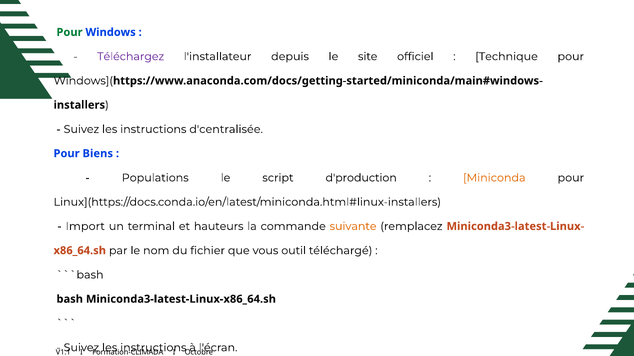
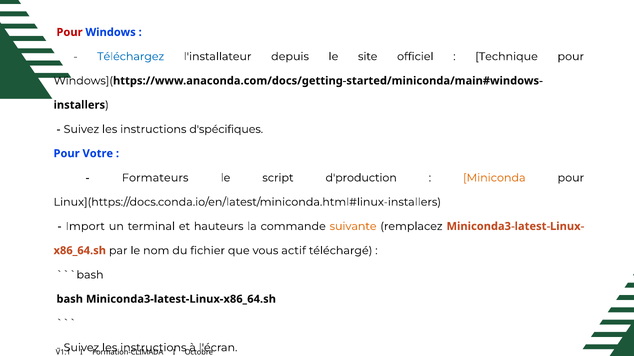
Pour at (70, 32) colour: green -> red
Téléchargez colour: purple -> blue
d'centralisée: d'centralisée -> d'spécifiques
Biens: Biens -> Votre
Populations: Populations -> Formateurs
outil: outil -> actif
